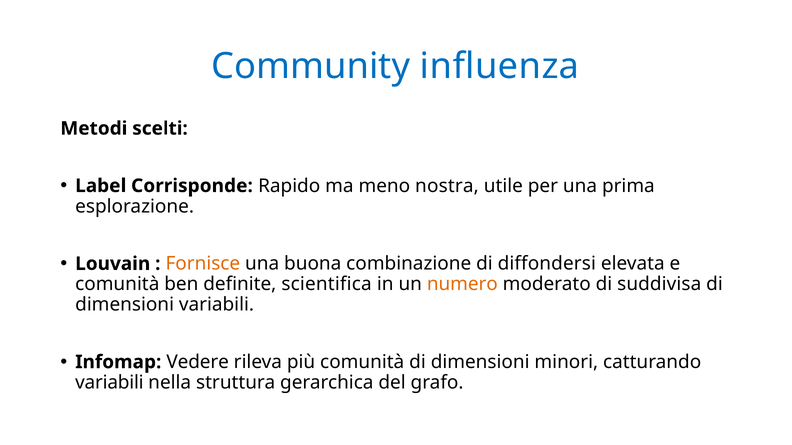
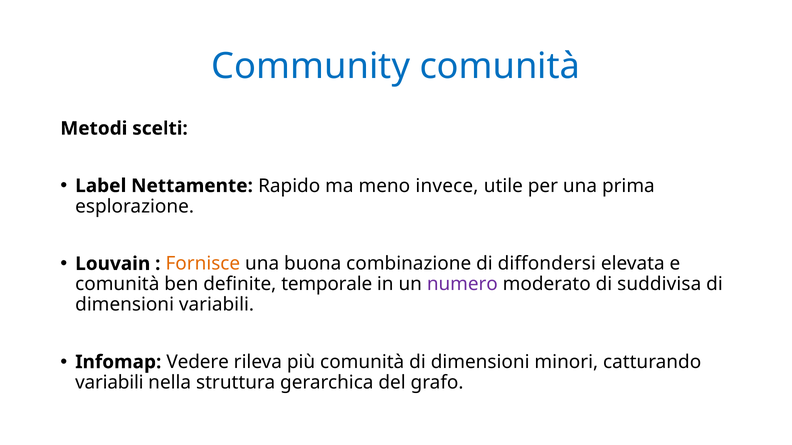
Community influenza: influenza -> comunità
Corrisponde: Corrisponde -> Nettamente
nostra: nostra -> invece
scientifica: scientifica -> temporale
numero colour: orange -> purple
